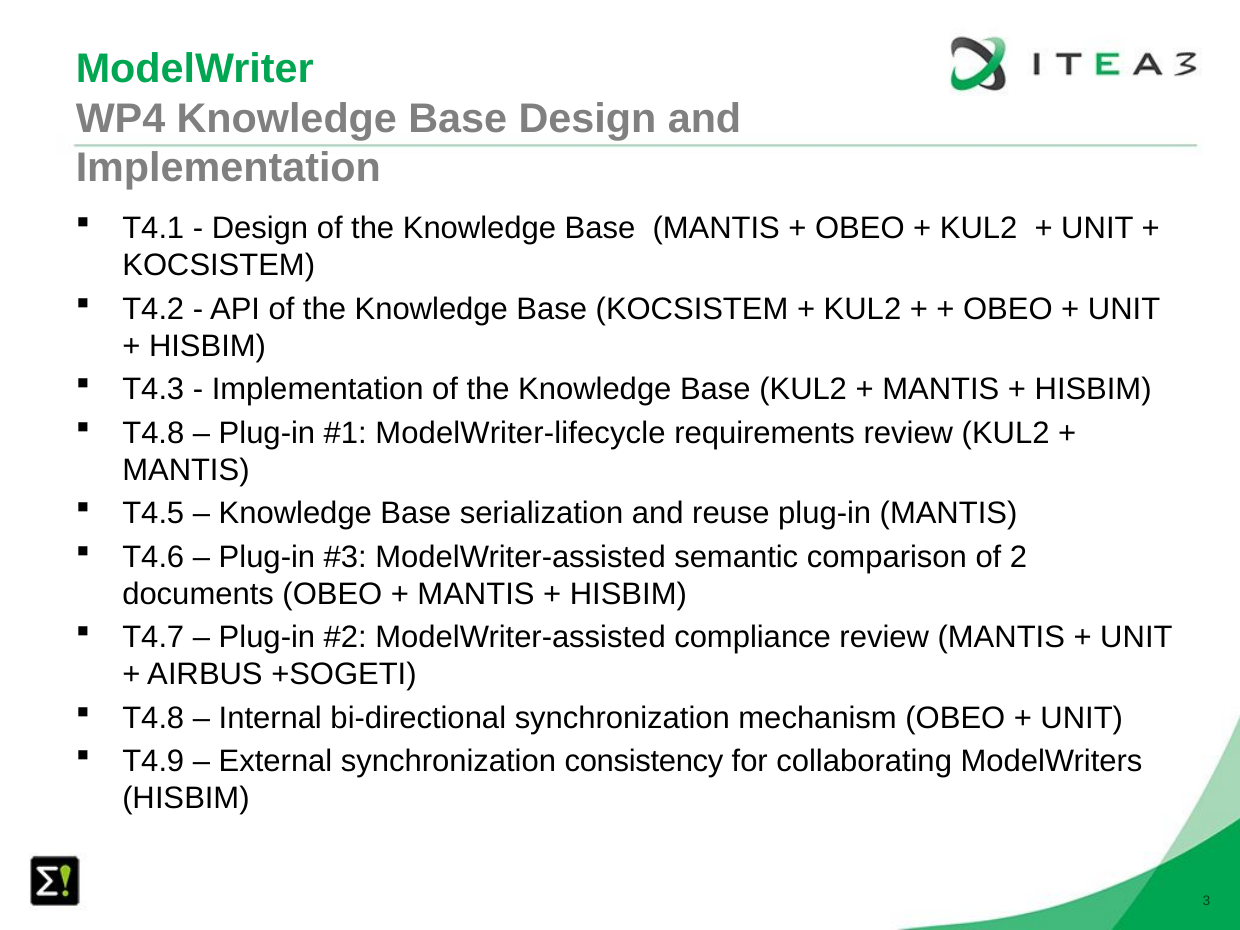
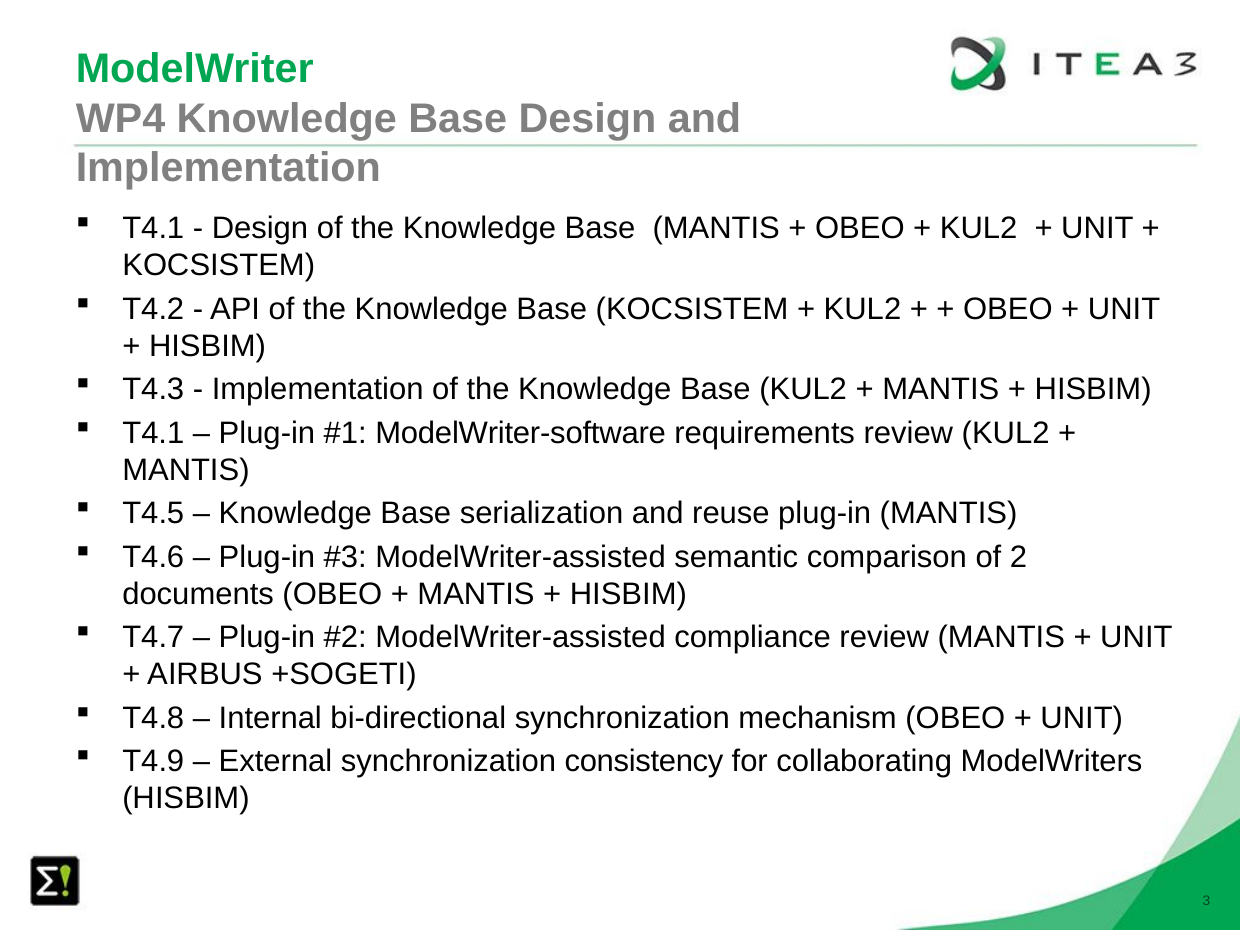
T4.8 at (153, 433): T4.8 -> T4.1
ModelWriter-lifecycle: ModelWriter-lifecycle -> ModelWriter-software
